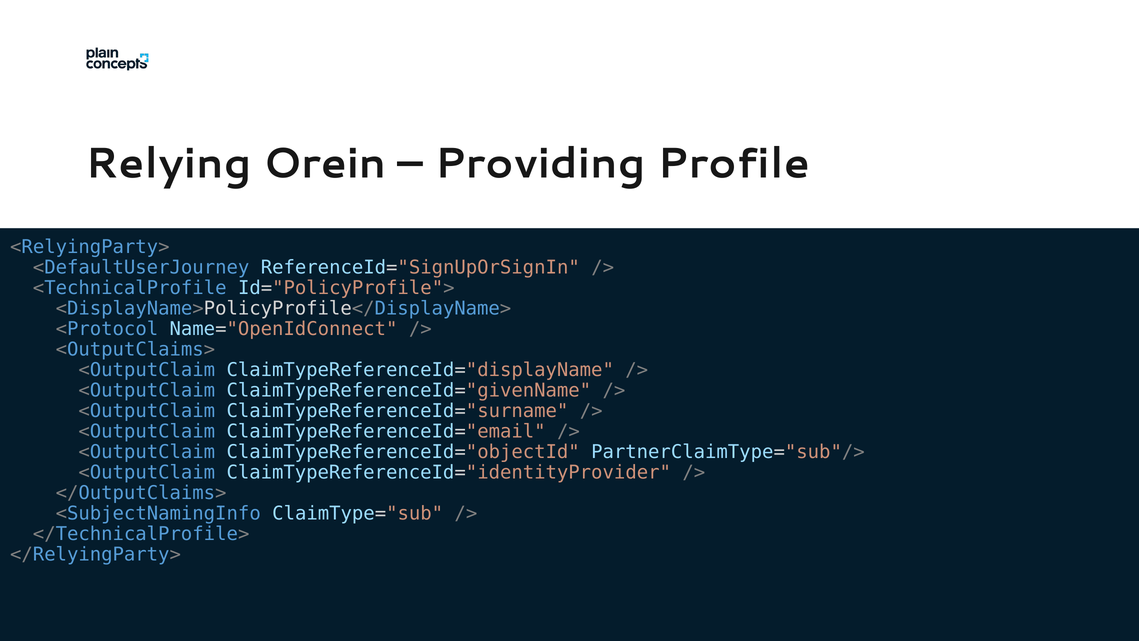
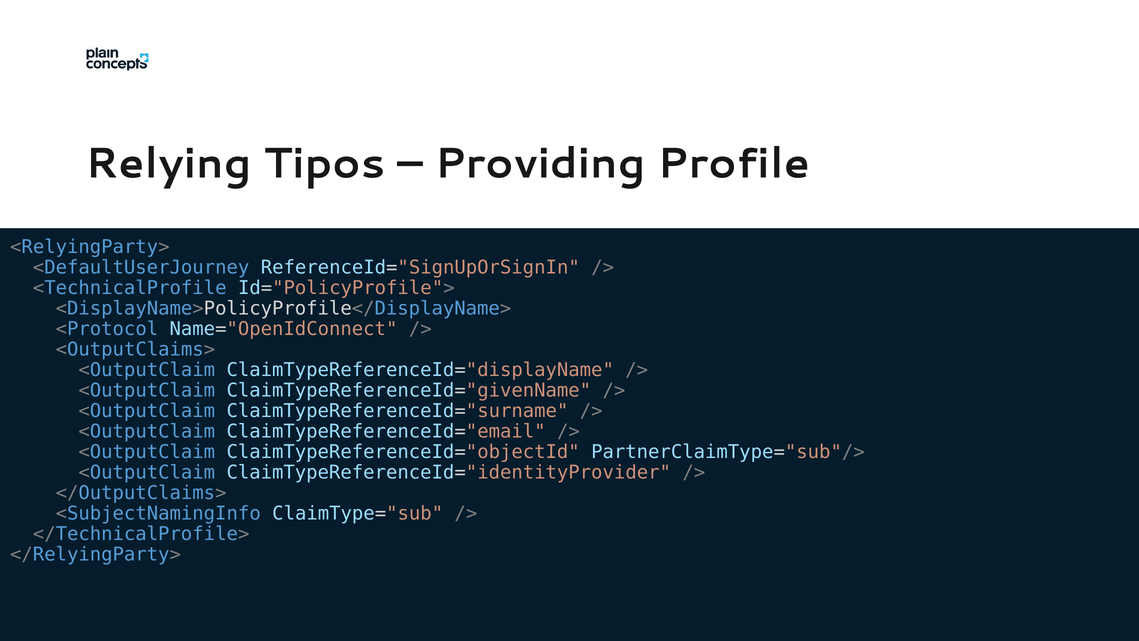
Orein: Orein -> Tipos
